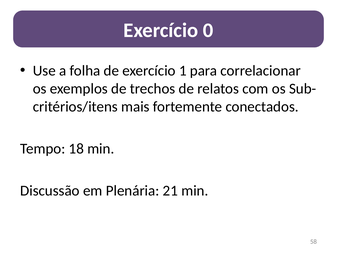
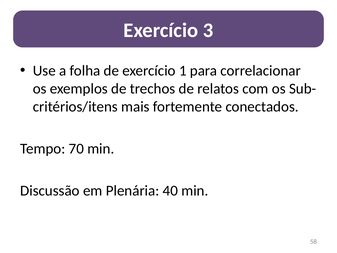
0: 0 -> 3
18: 18 -> 70
21: 21 -> 40
